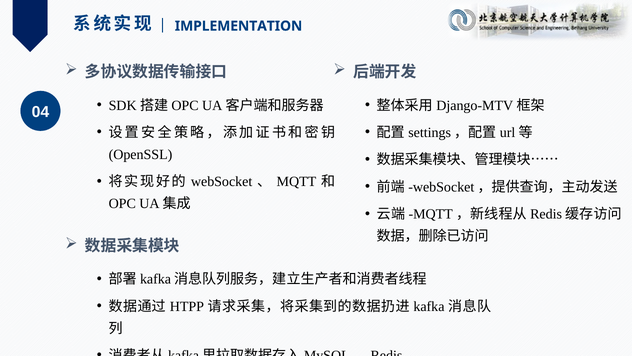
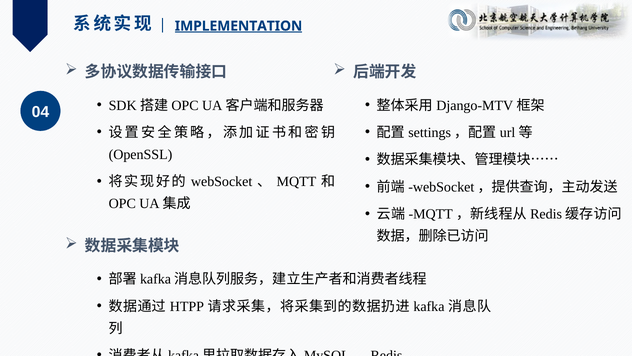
IMPLEMENTATION underline: none -> present
